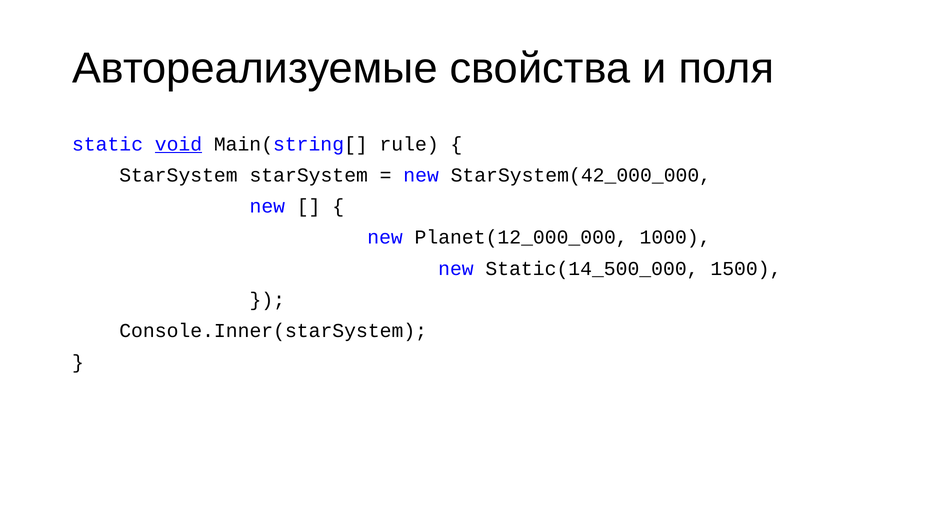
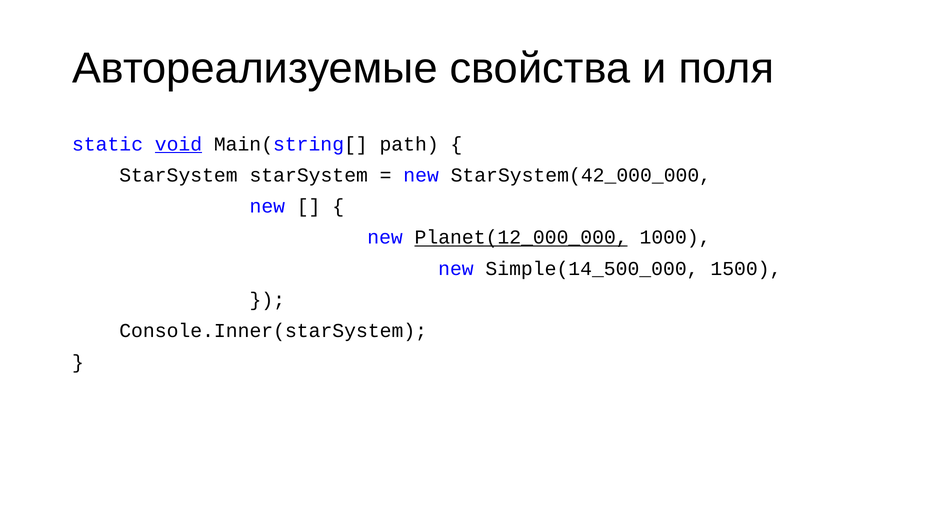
rule: rule -> path
Planet(12_000_000 underline: none -> present
Static(14_500_000: Static(14_500_000 -> Simple(14_500_000
